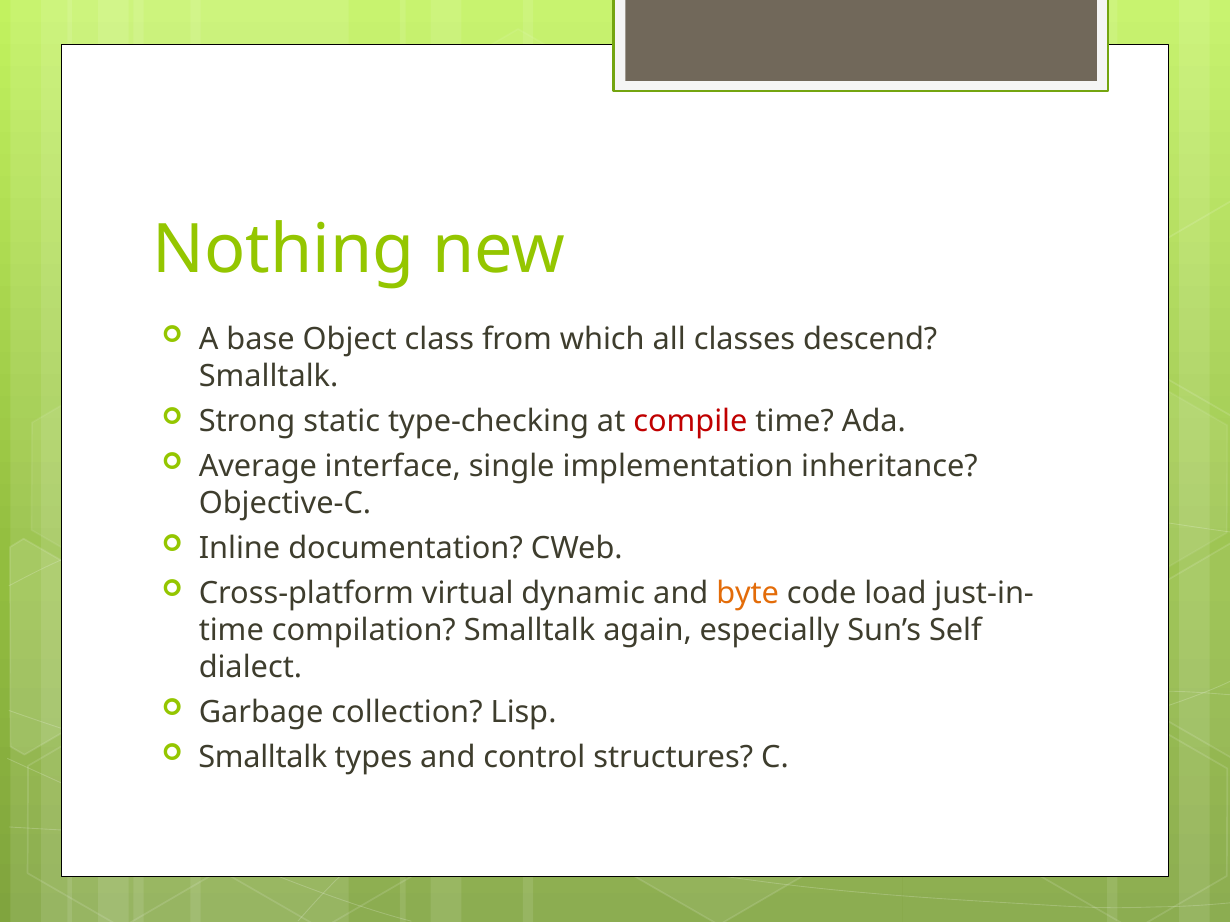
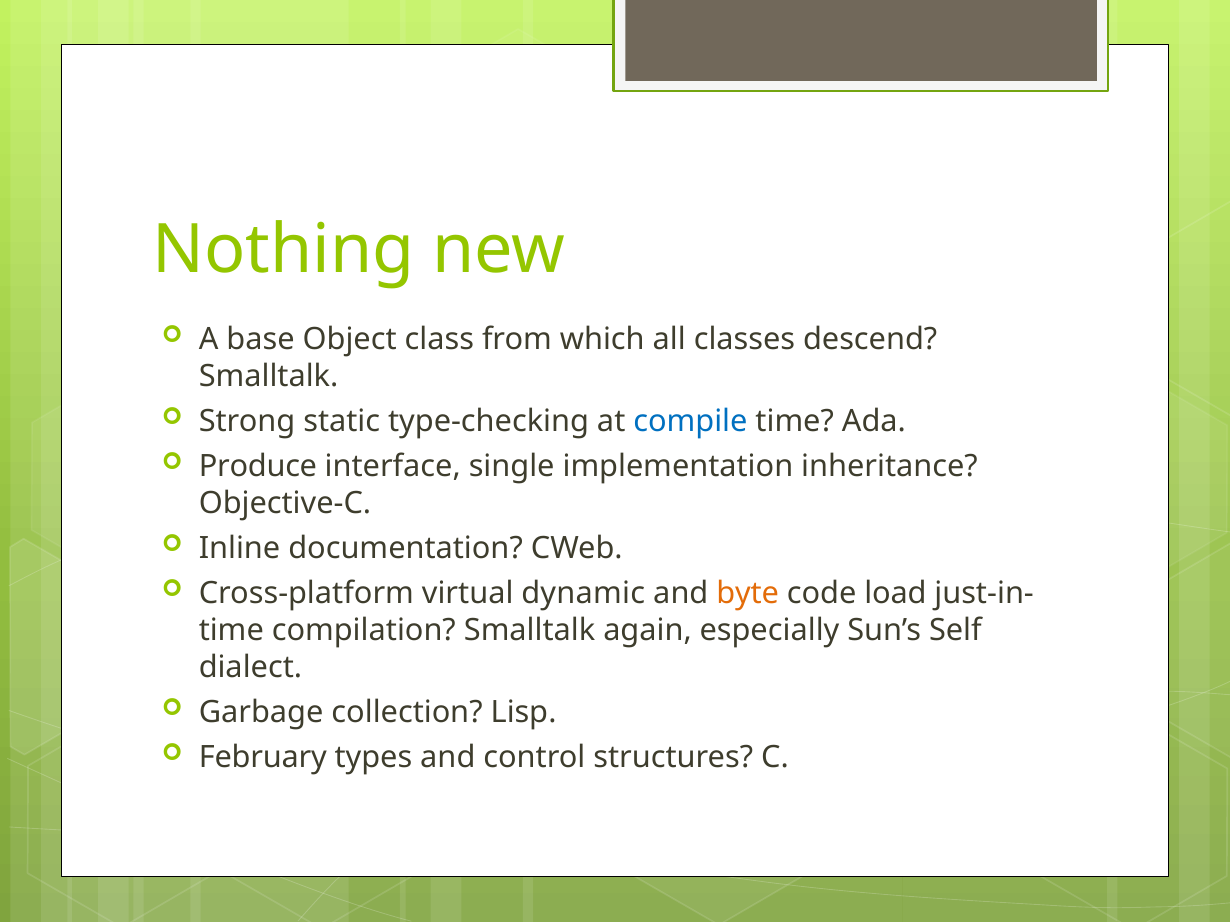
compile colour: red -> blue
Average: Average -> Produce
Smalltalk at (263, 757): Smalltalk -> February
